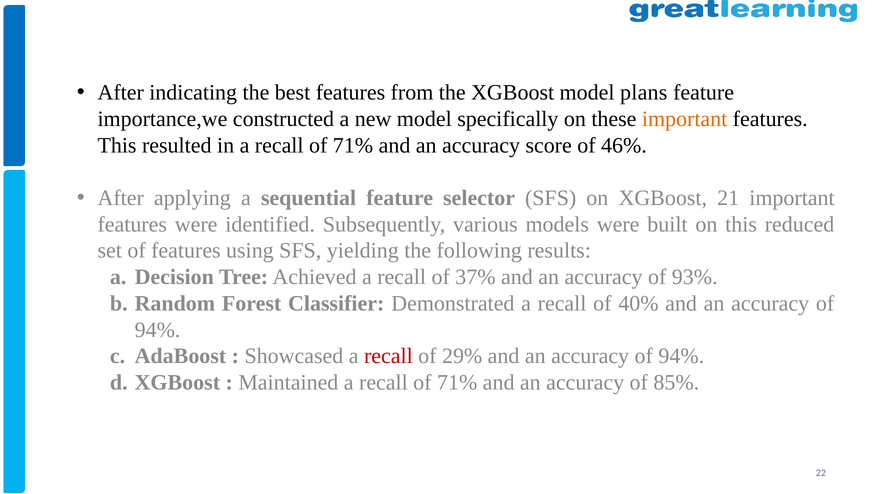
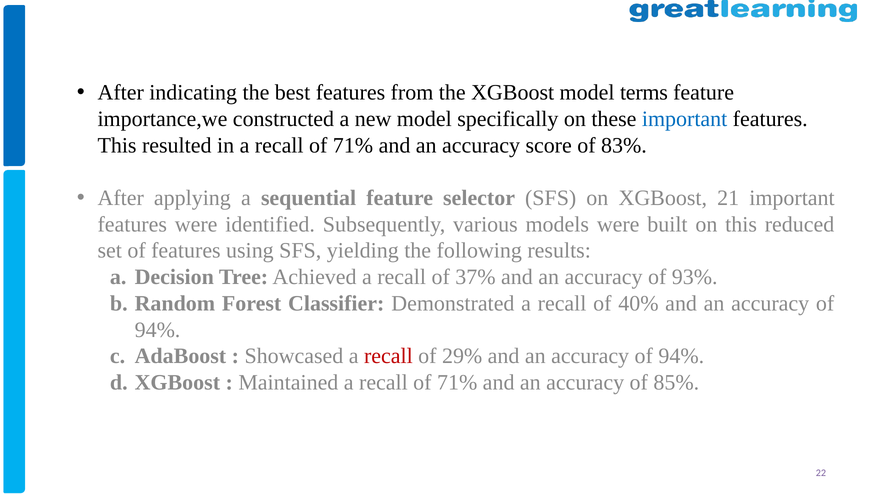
plans: plans -> terms
important at (685, 119) colour: orange -> blue
46%: 46% -> 83%
